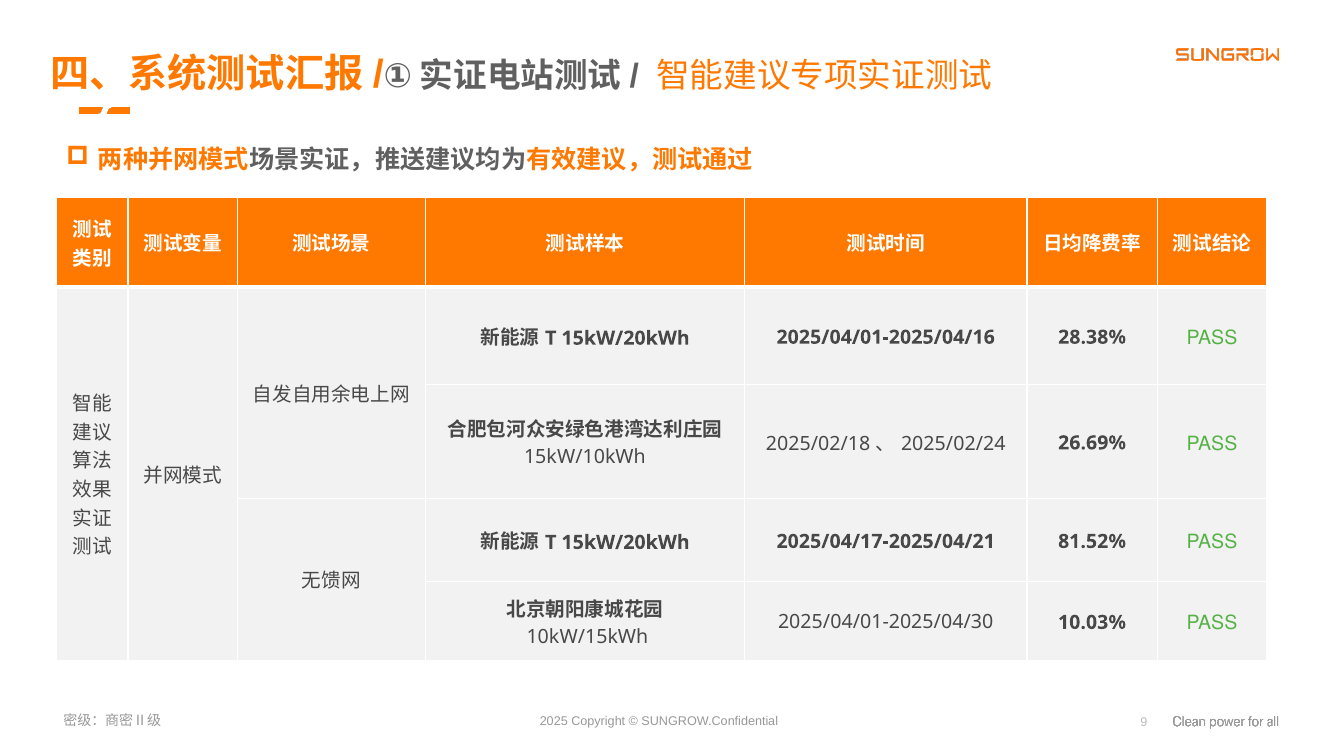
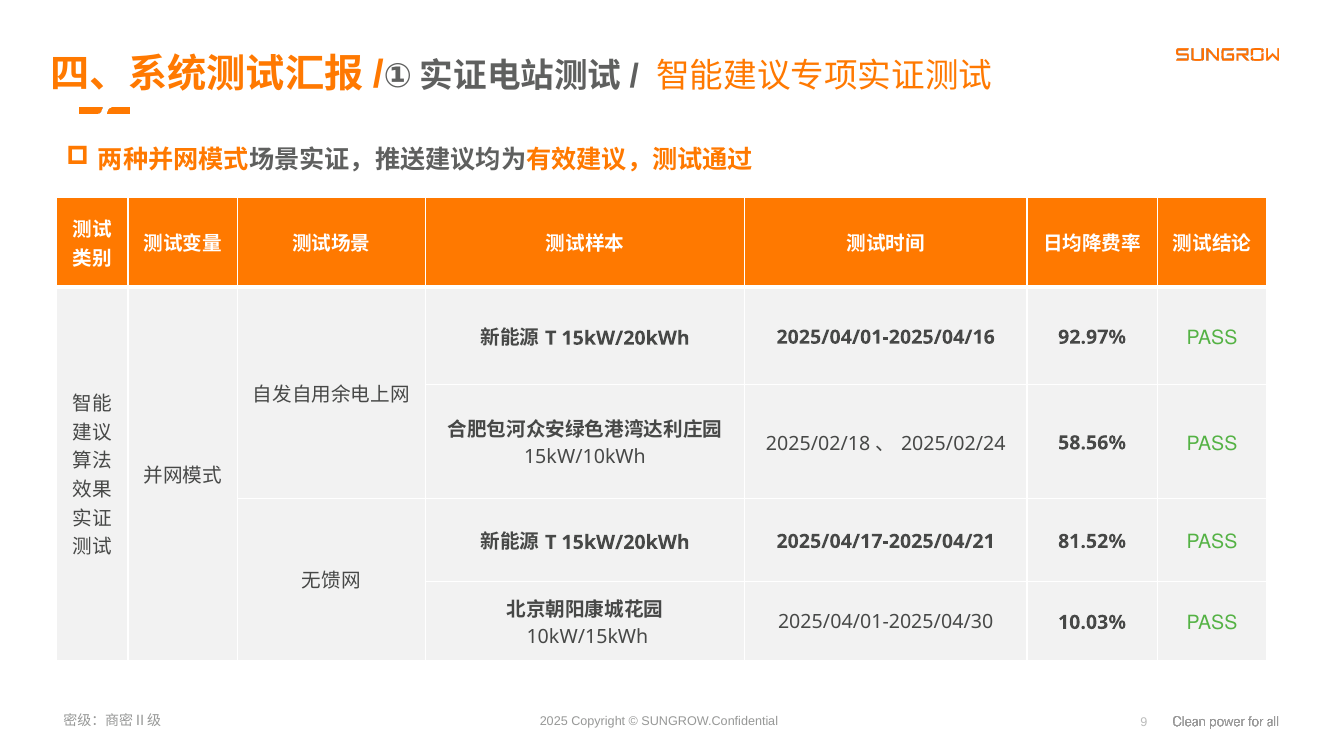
28.38%: 28.38% -> 92.97%
26.69%: 26.69% -> 58.56%
